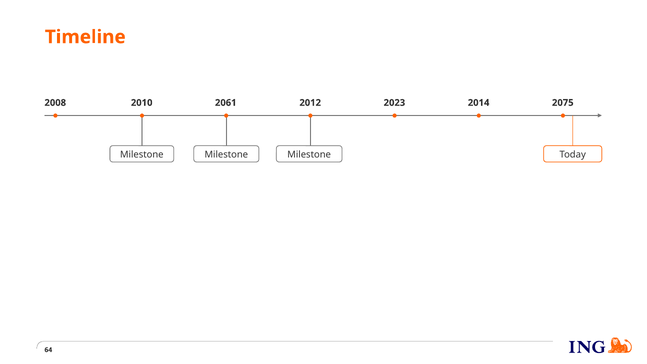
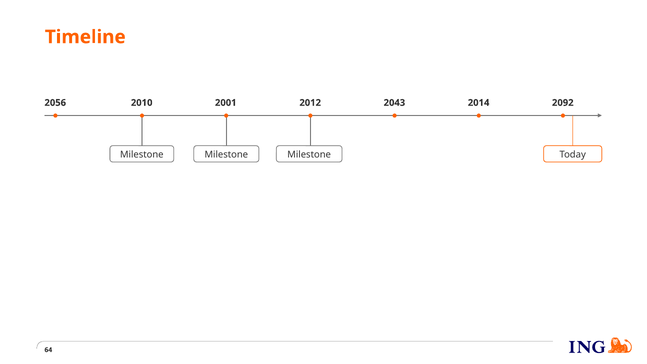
2008: 2008 -> 2056
2061: 2061 -> 2001
2023: 2023 -> 2043
2075: 2075 -> 2092
